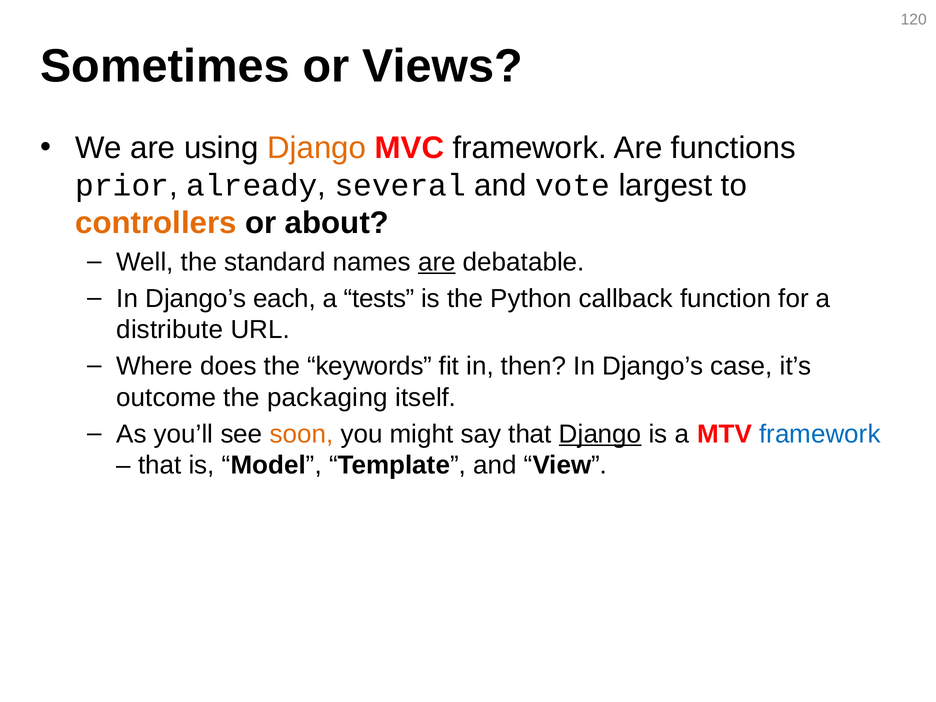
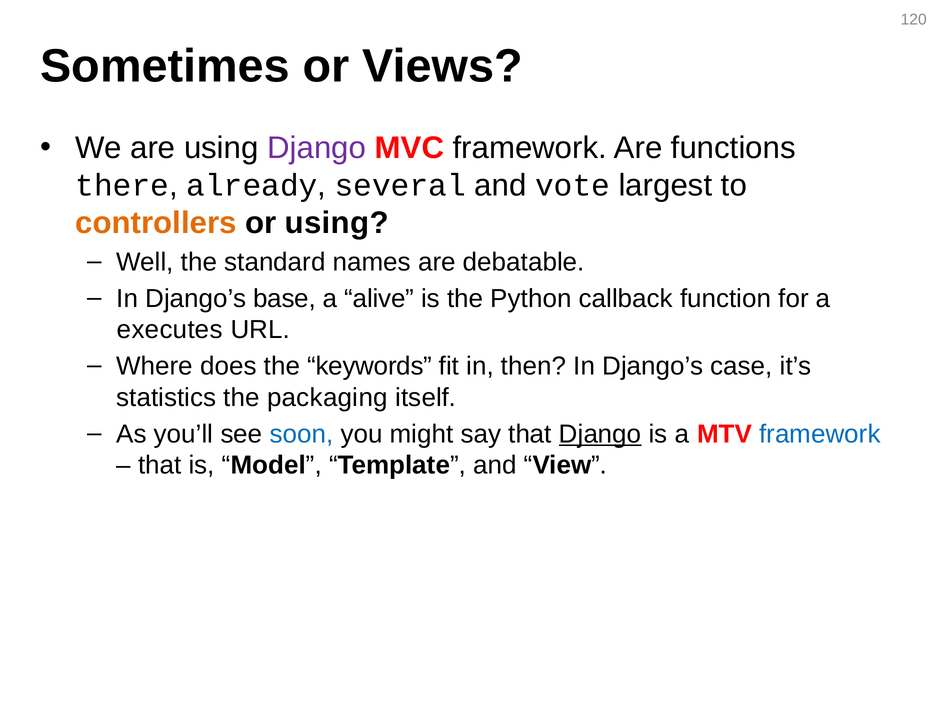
Django at (317, 148) colour: orange -> purple
prior: prior -> there
or about: about -> using
are at (437, 262) underline: present -> none
each: each -> base
tests: tests -> alive
distribute: distribute -> executes
outcome: outcome -> statistics
soon colour: orange -> blue
